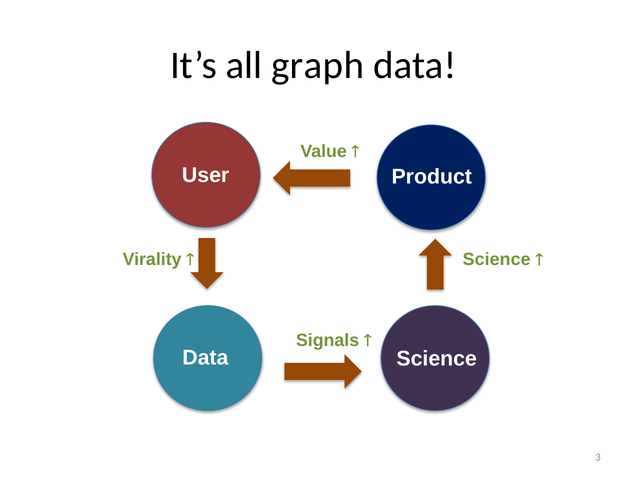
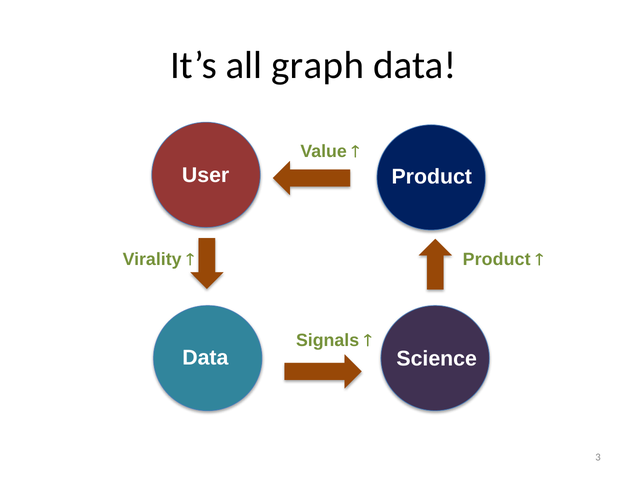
Science at (497, 260): Science -> Product
